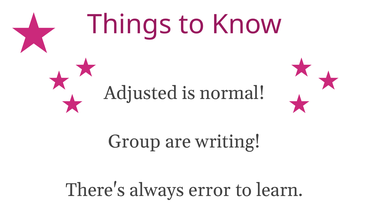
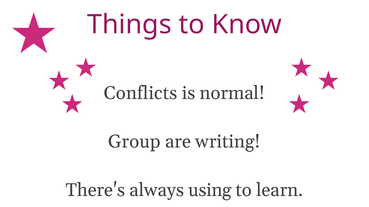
Adjusted: Adjusted -> Conflicts
error: error -> using
